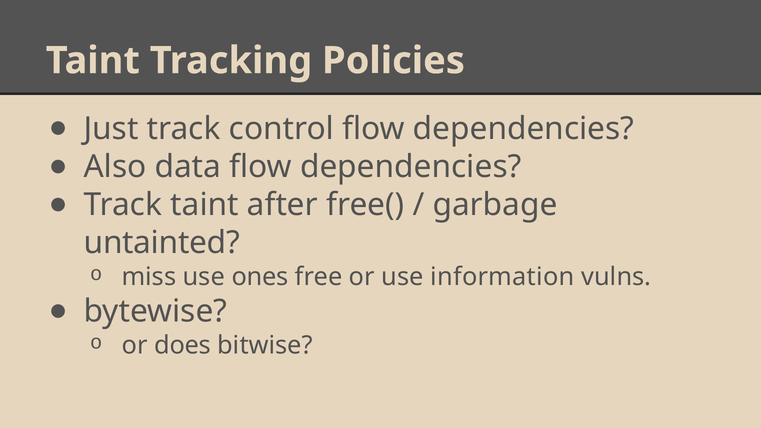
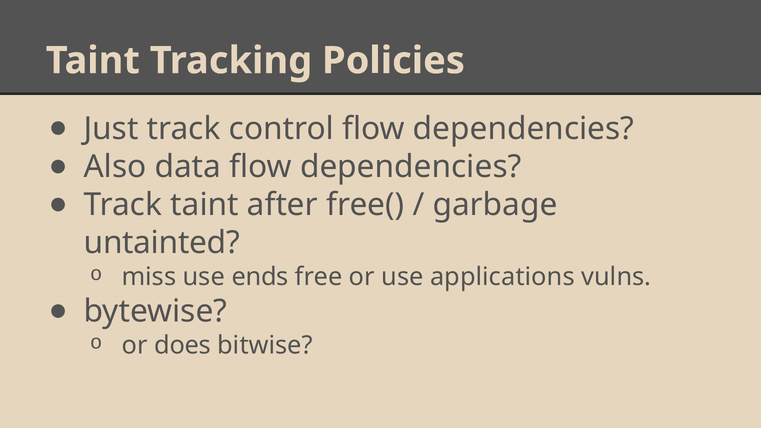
ones: ones -> ends
information: information -> applications
